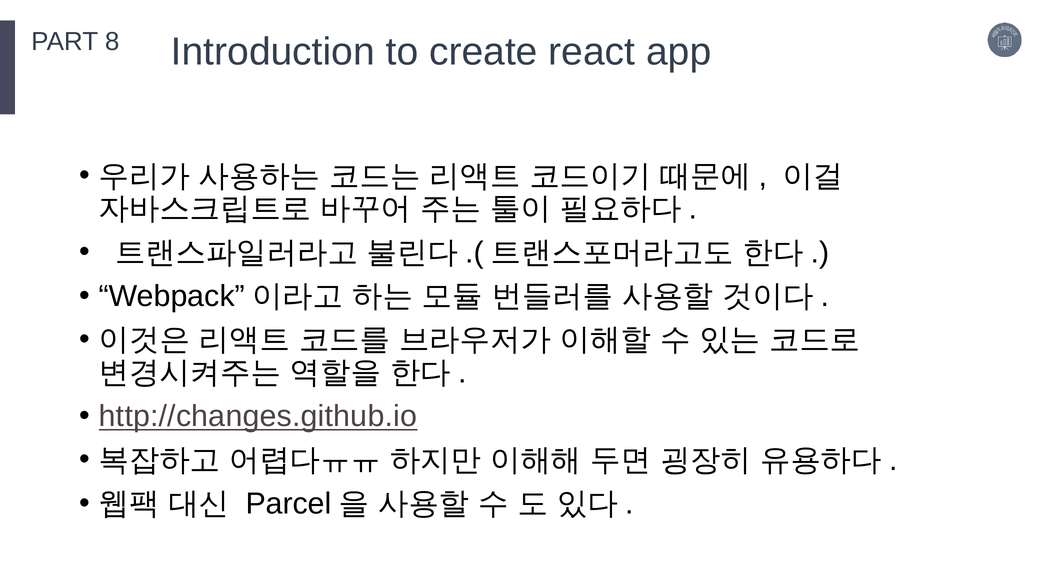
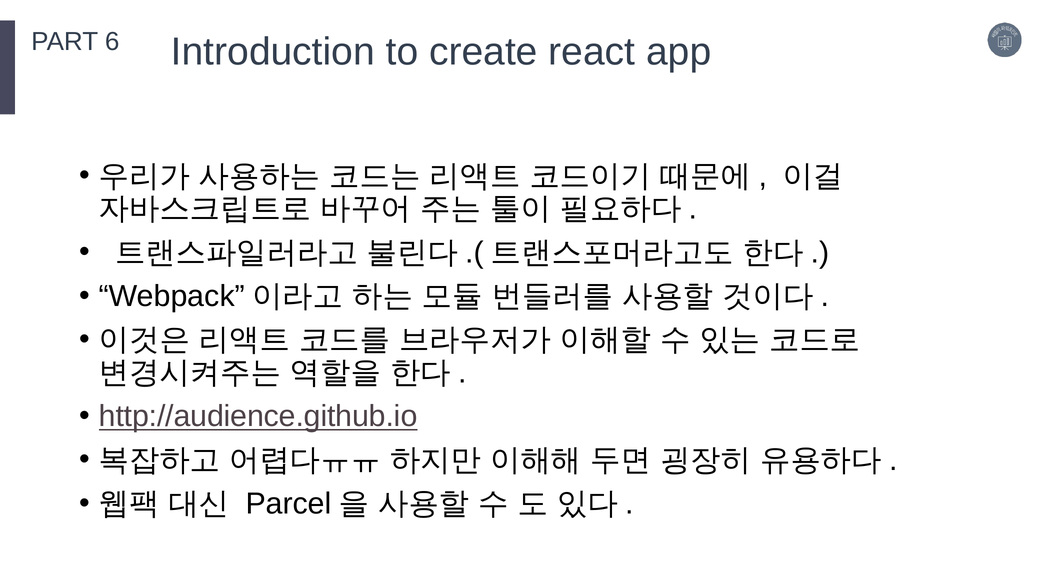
8: 8 -> 6
http://changes.github.io: http://changes.github.io -> http://audience.github.io
